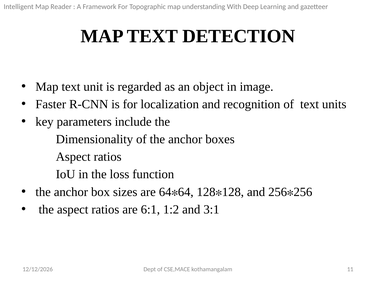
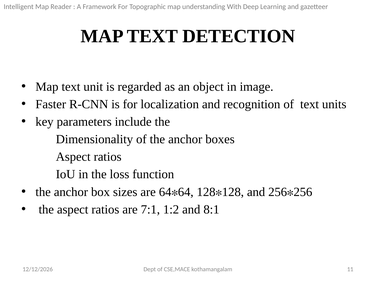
6:1: 6:1 -> 7:1
3:1: 3:1 -> 8:1
